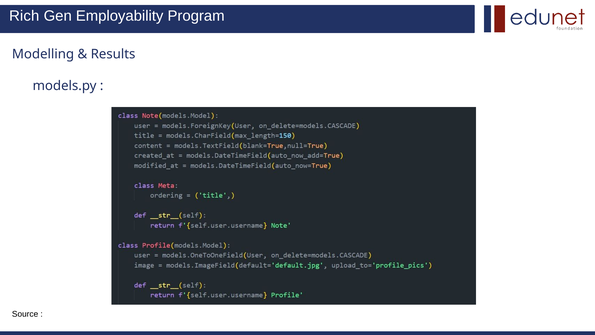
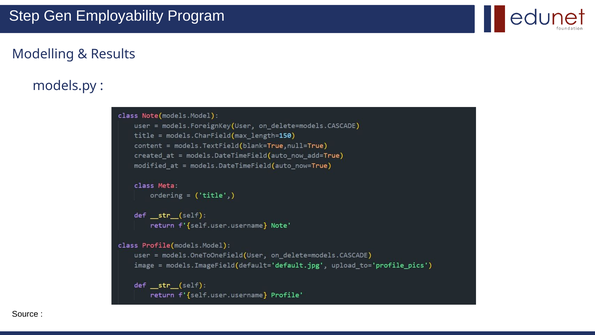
Rich: Rich -> Step
